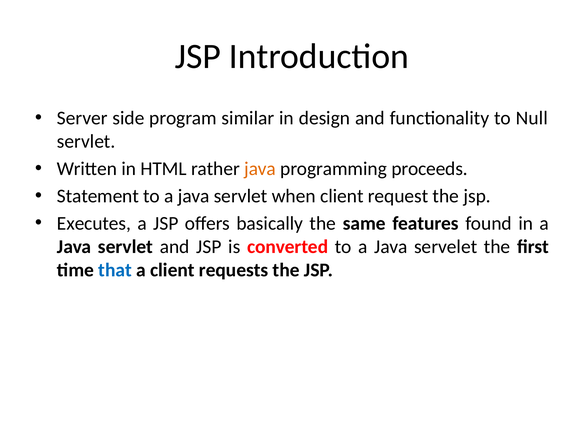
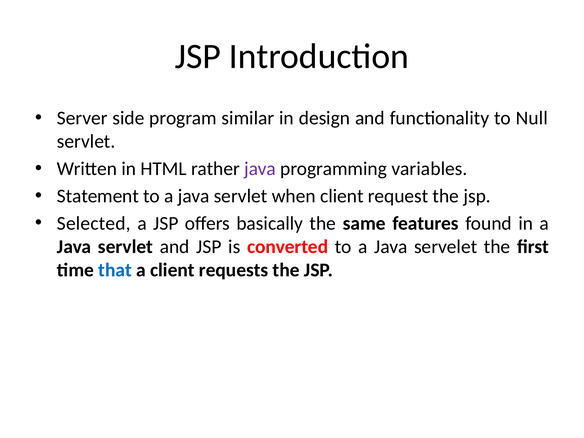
java at (260, 169) colour: orange -> purple
proceeds: proceeds -> variables
Executes: Executes -> Selected
